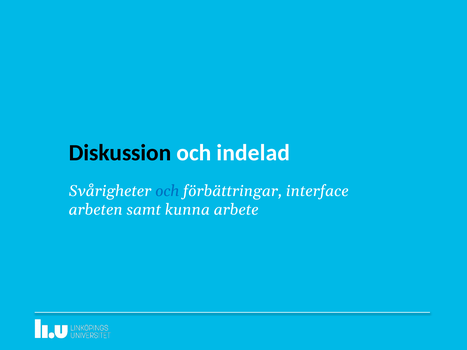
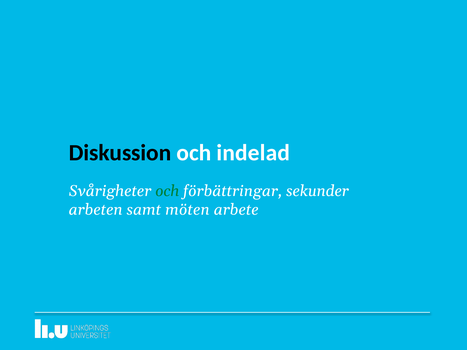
och at (167, 191) colour: blue -> green
interface: interface -> sekunder
kunna: kunna -> möten
